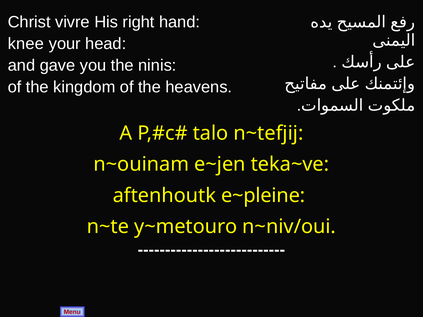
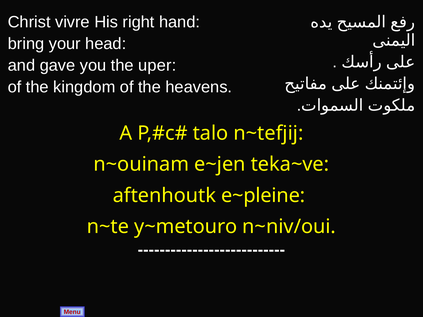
knee: knee -> bring
ninis: ninis -> uper
